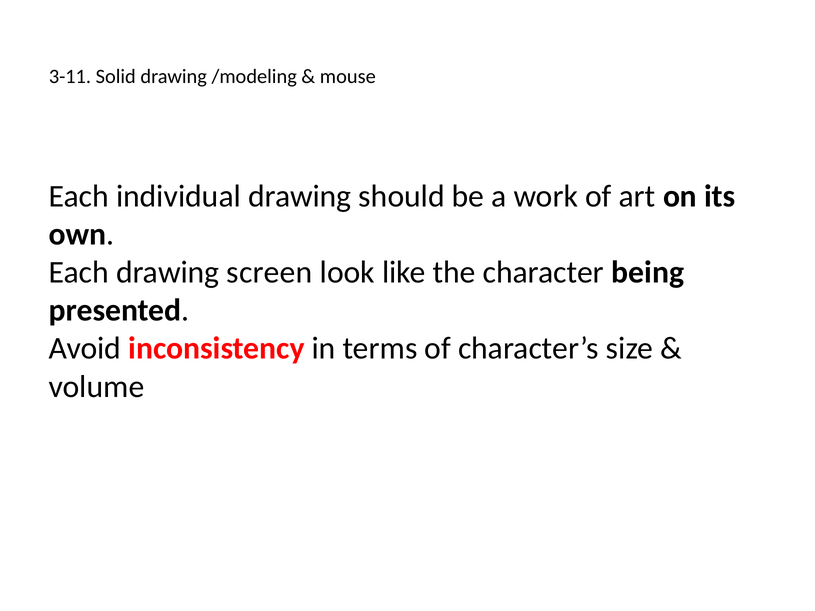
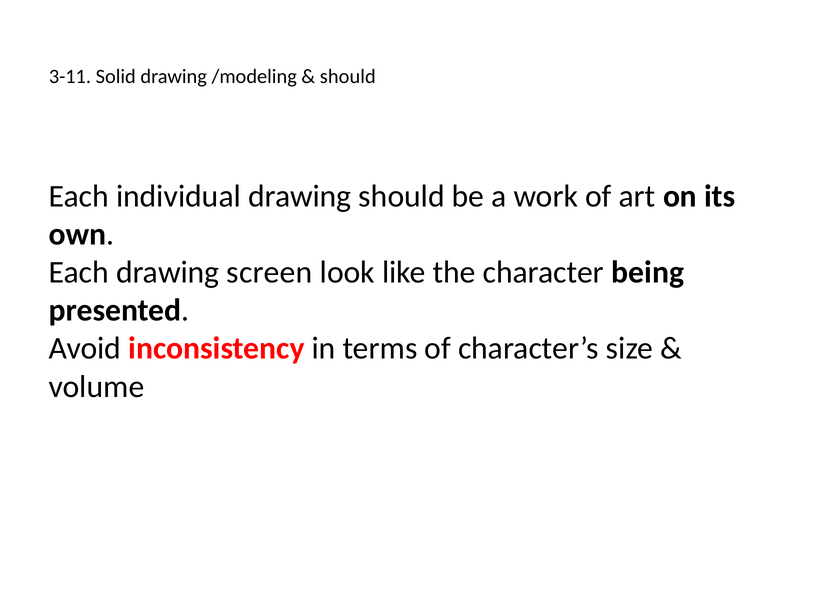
mouse at (348, 77): mouse -> should
